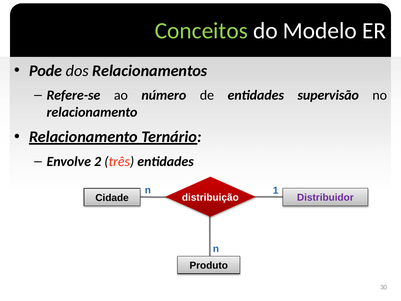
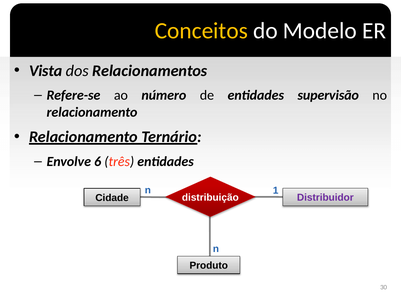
Conceitos colour: light green -> yellow
Pode: Pode -> Vista
2: 2 -> 6
